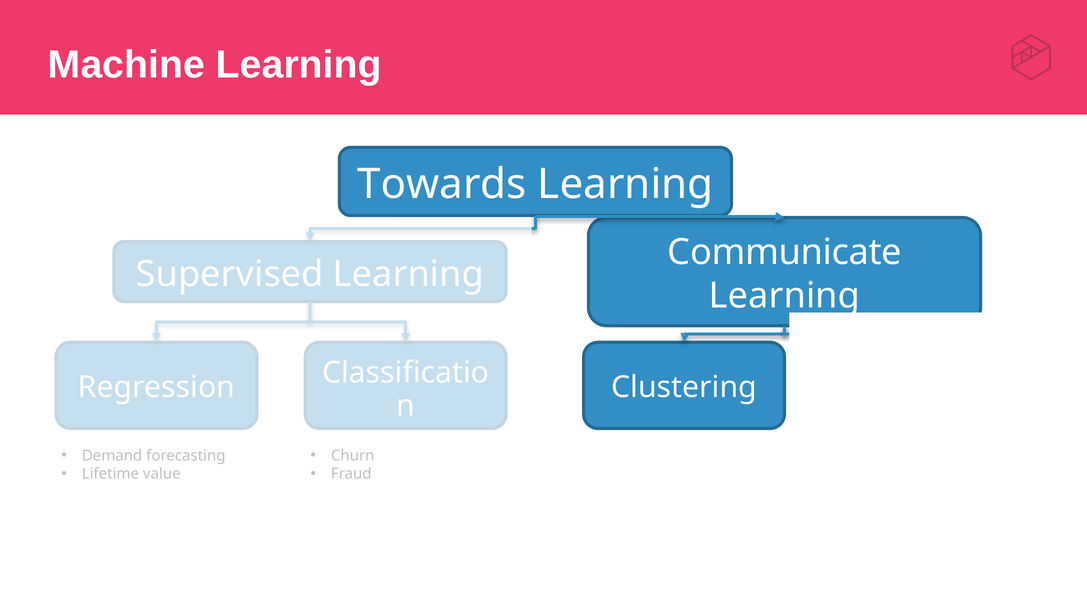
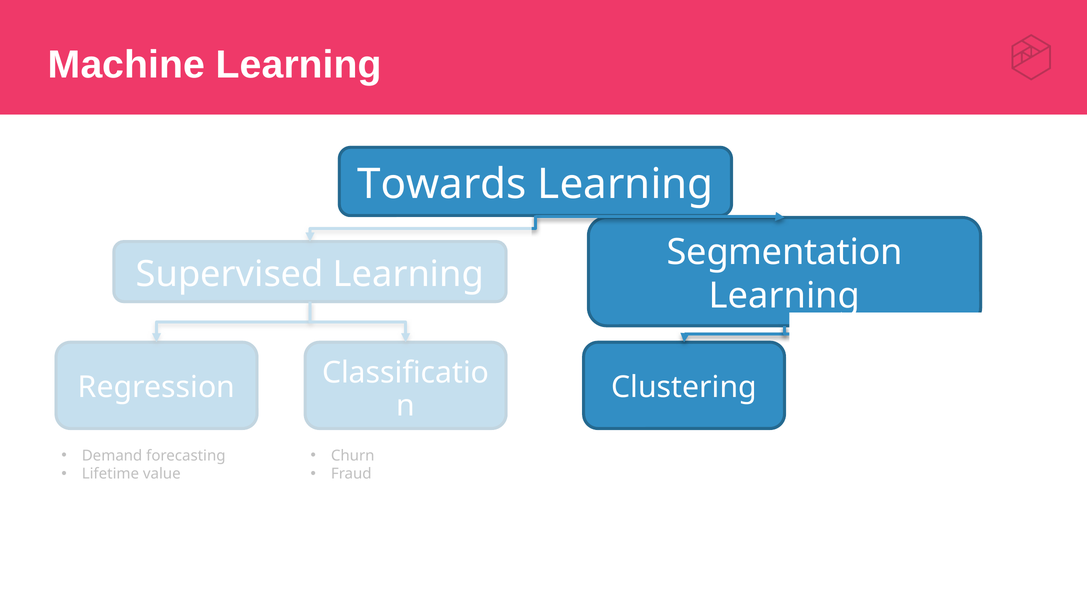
Communicate at (785, 253): Communicate -> Segmentation
